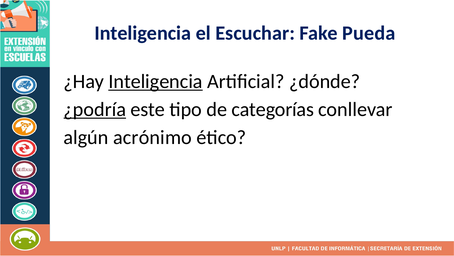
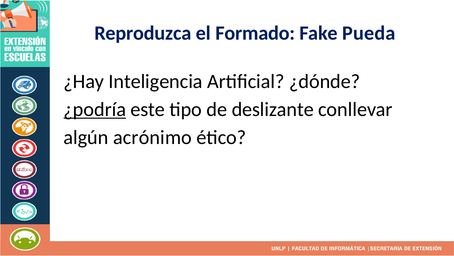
Inteligencia at (143, 33): Inteligencia -> Reproduzca
Escuchar: Escuchar -> Formado
Inteligencia at (156, 81) underline: present -> none
categorías: categorías -> deslizante
